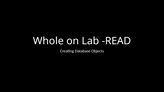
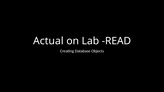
Whole: Whole -> Actual
